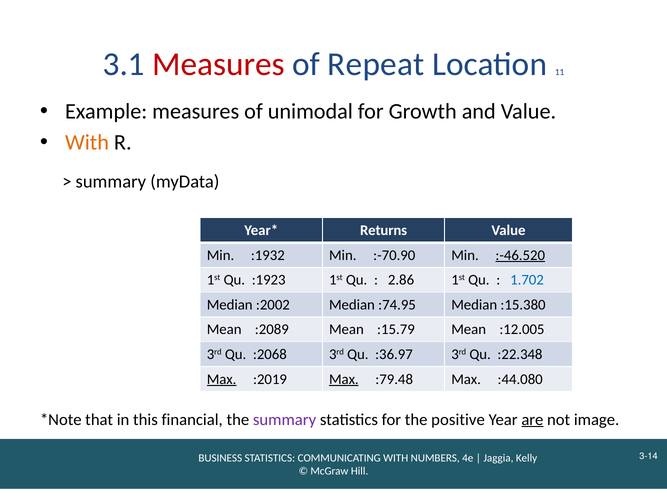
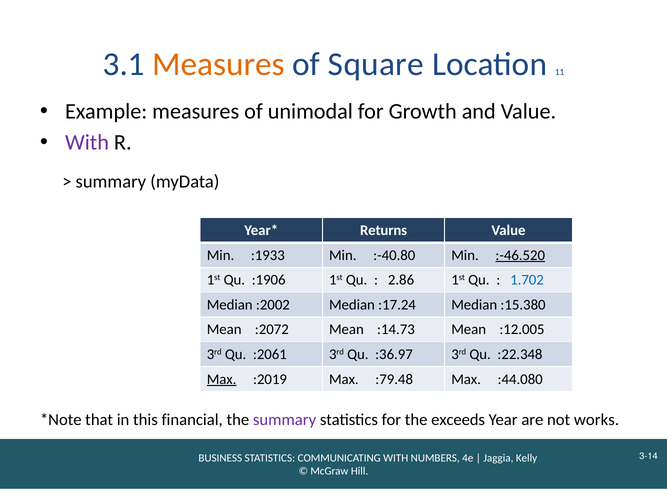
Measures at (219, 64) colour: red -> orange
Repeat: Repeat -> Square
With at (87, 143) colour: orange -> purple
:1932: :1932 -> :1933
:-70.90: :-70.90 -> :-40.80
:1923: :1923 -> :1906
:74.95: :74.95 -> :17.24
:2089: :2089 -> :2072
:15.79: :15.79 -> :14.73
:2068: :2068 -> :2061
Max at (344, 379) underline: present -> none
positive: positive -> exceeds
are underline: present -> none
image: image -> works
